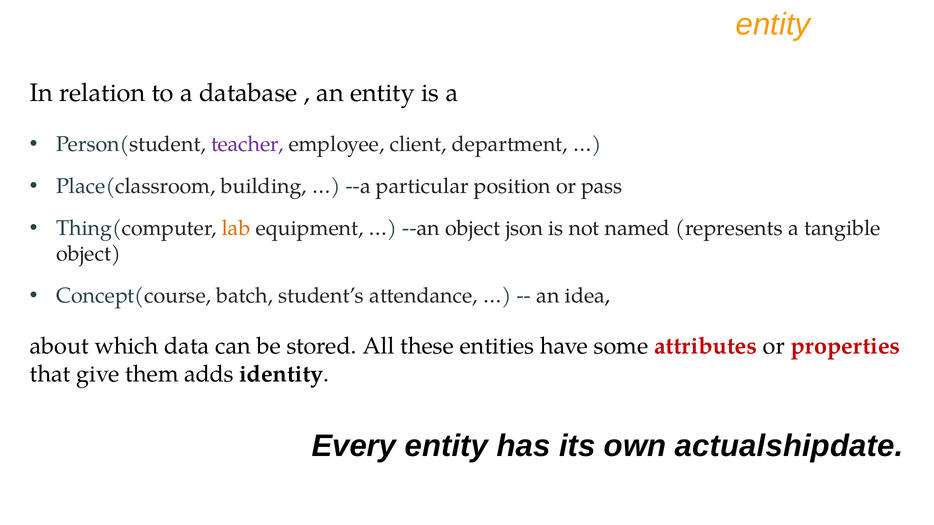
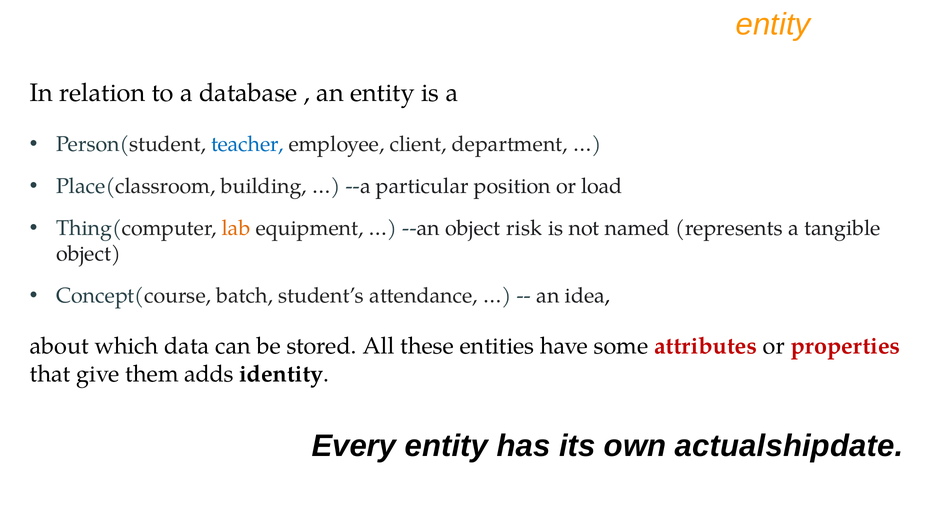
teacher colour: purple -> blue
pass: pass -> load
json: json -> risk
